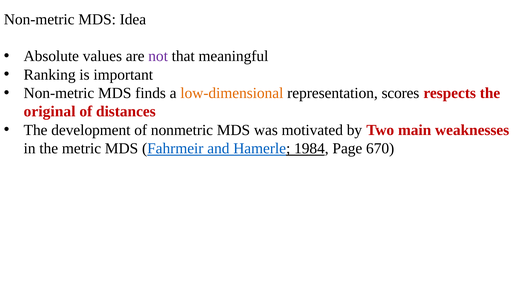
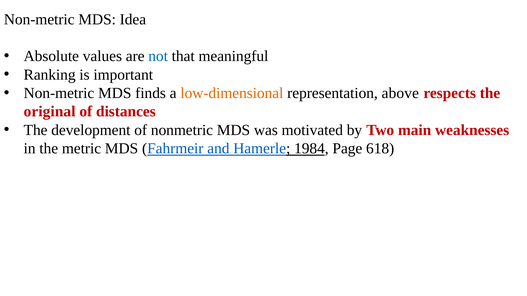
not colour: purple -> blue
scores: scores -> above
670: 670 -> 618
